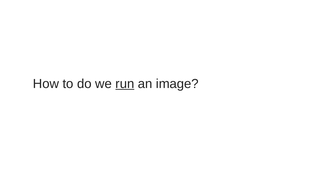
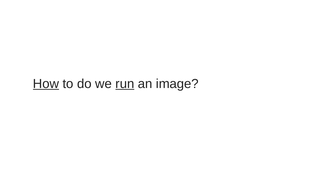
How underline: none -> present
